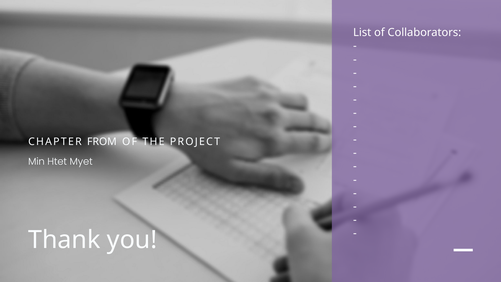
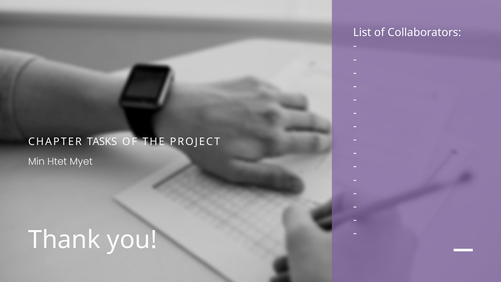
FROM: FROM -> TASKS
